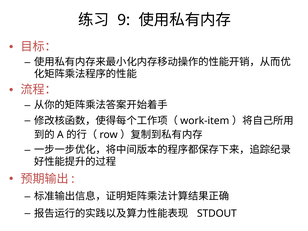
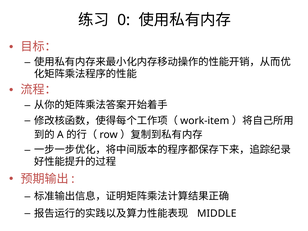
9: 9 -> 0
STDOUT: STDOUT -> MIDDLE
